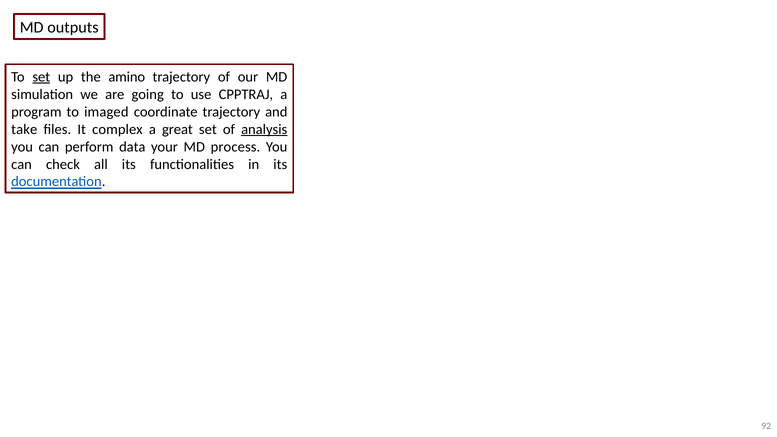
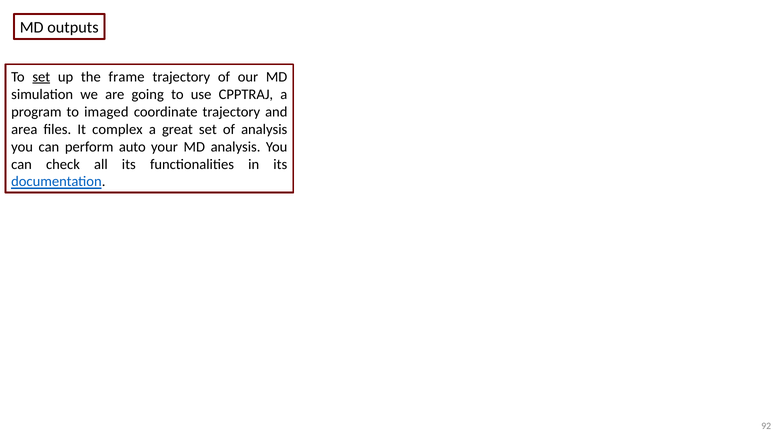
amino: amino -> frame
take: take -> area
analysis at (264, 129) underline: present -> none
data: data -> auto
MD process: process -> analysis
